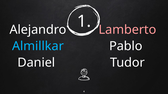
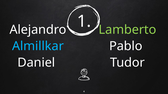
Lamberto colour: pink -> light green
